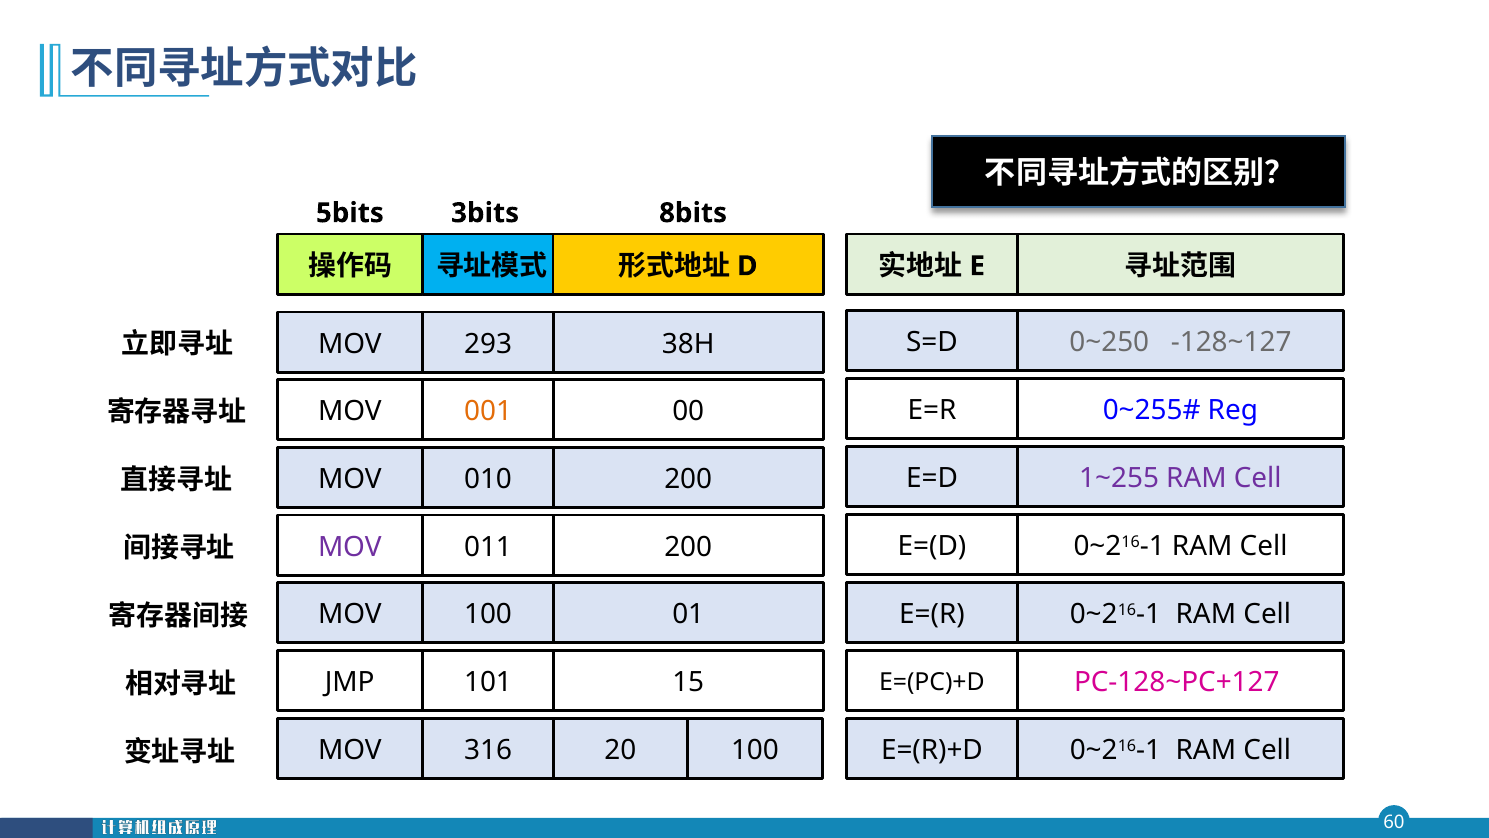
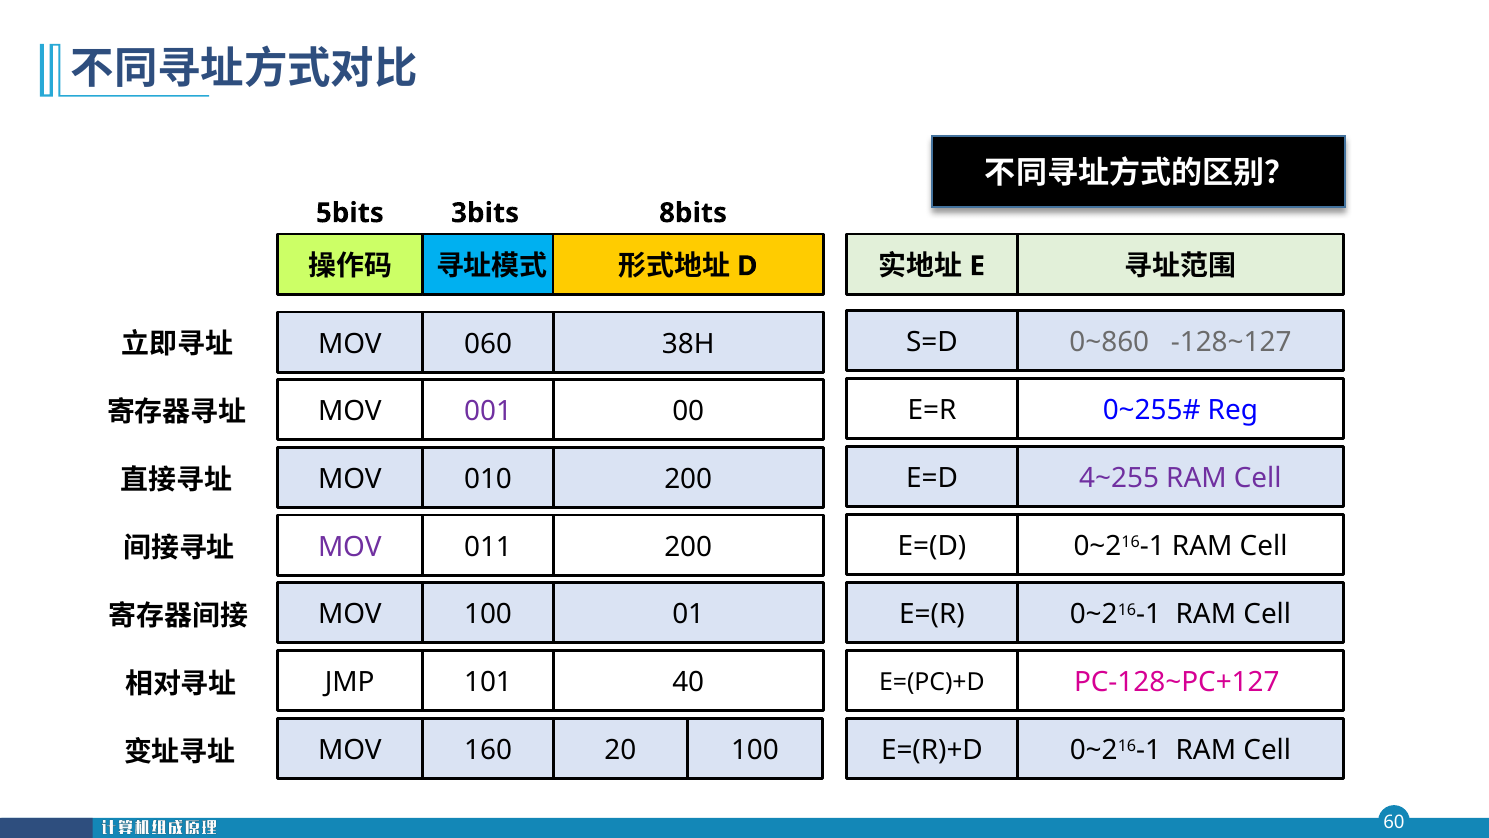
0~250: 0~250 -> 0~860
293: 293 -> 060
001 colour: orange -> purple
1~255: 1~255 -> 4~255
15: 15 -> 40
316: 316 -> 160
